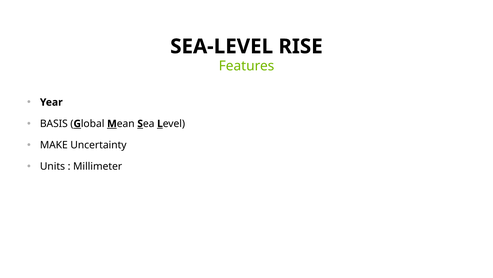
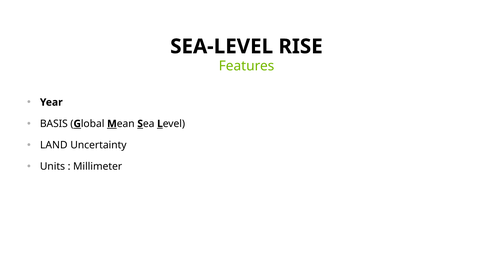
MAKE: MAKE -> LAND
